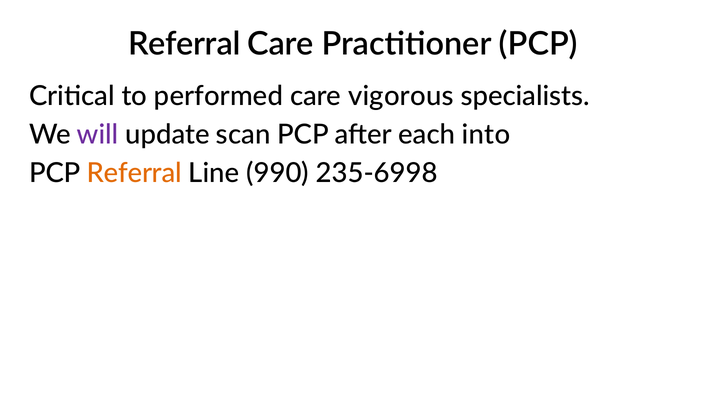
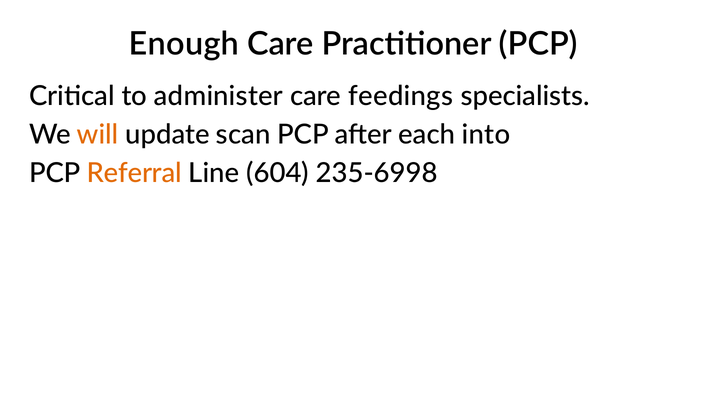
Referral at (184, 44): Referral -> Enough
performed: performed -> administer
vigorous: vigorous -> feedings
will colour: purple -> orange
990: 990 -> 604
